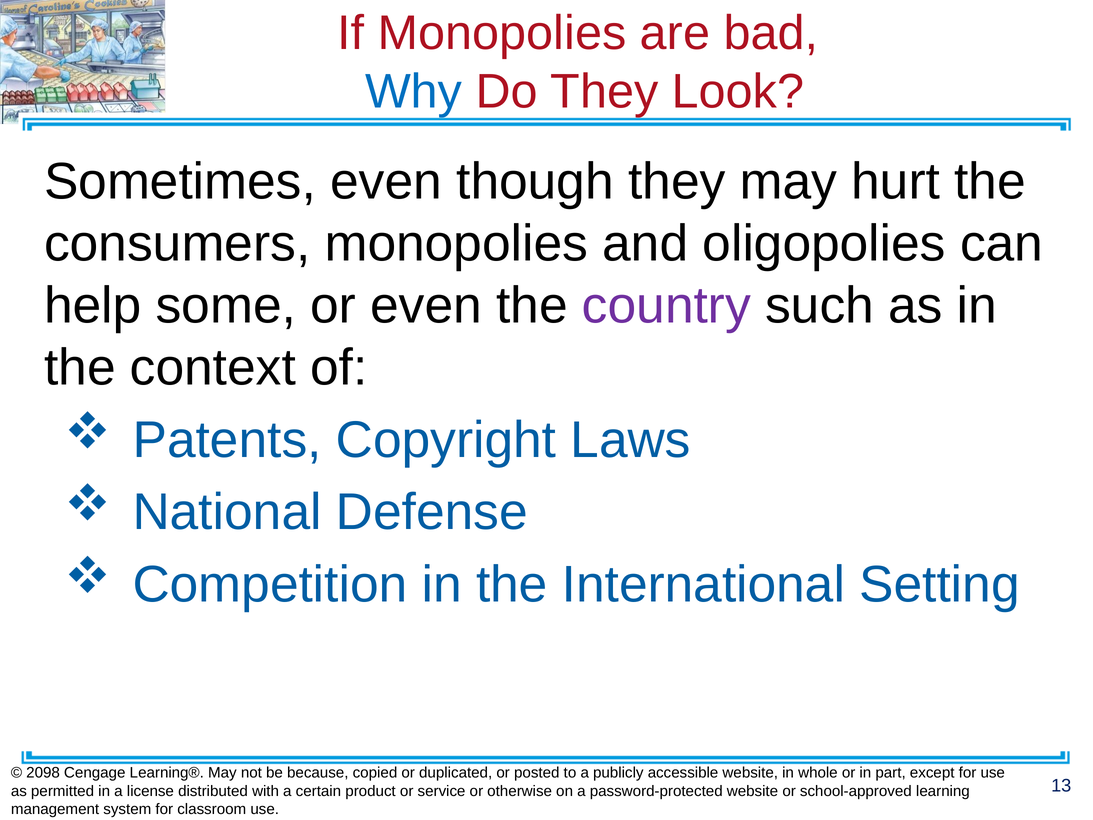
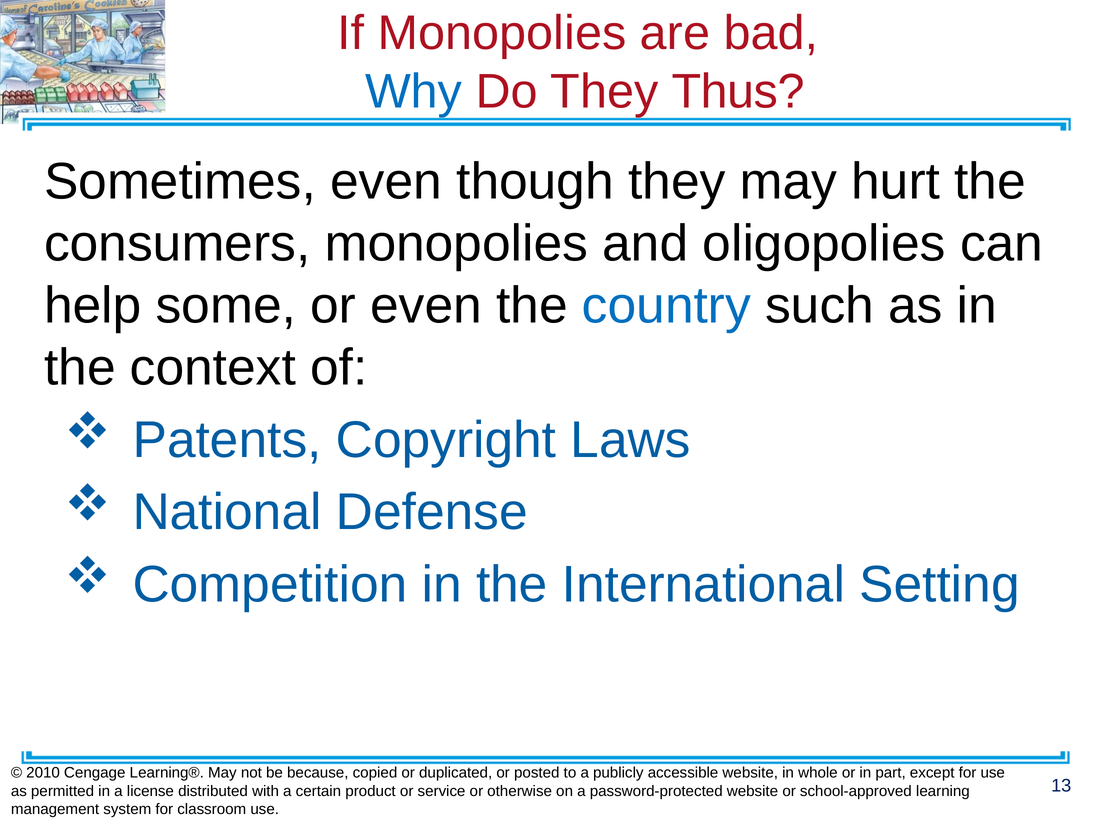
Look: Look -> Thus
country colour: purple -> blue
2098: 2098 -> 2010
